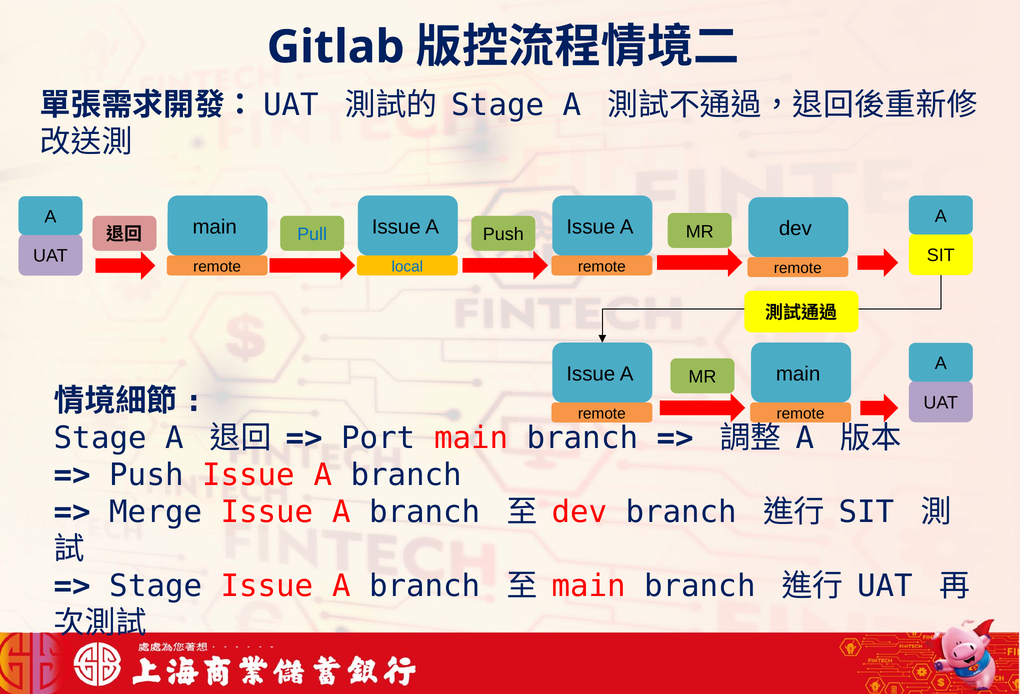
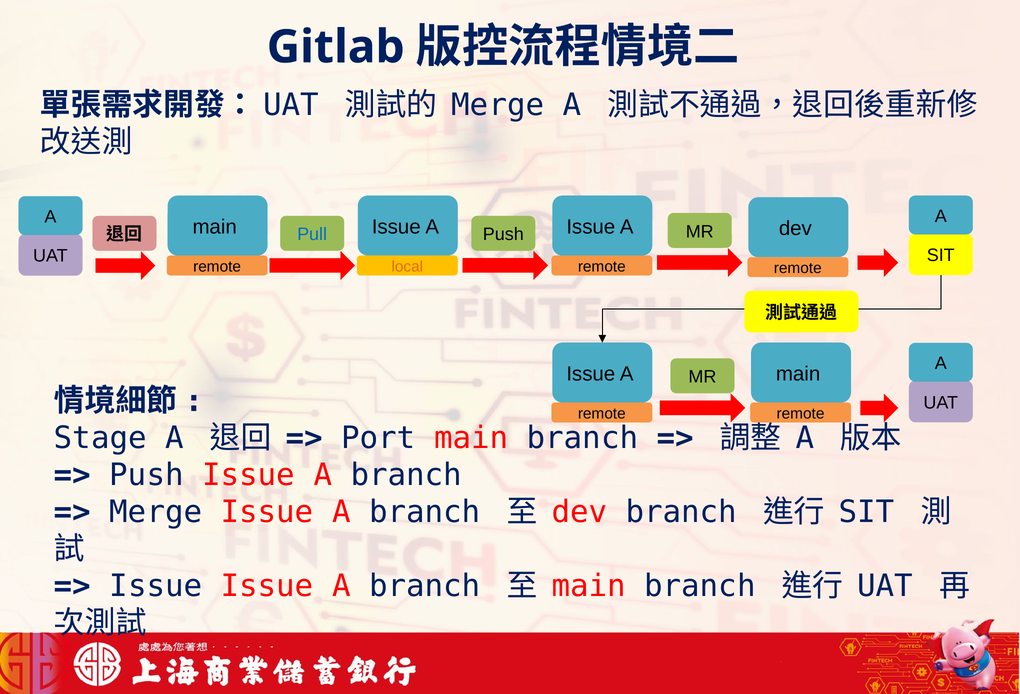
Stage at (498, 105): Stage -> Merge
local colour: blue -> orange
Stage at (156, 586): Stage -> Issue
